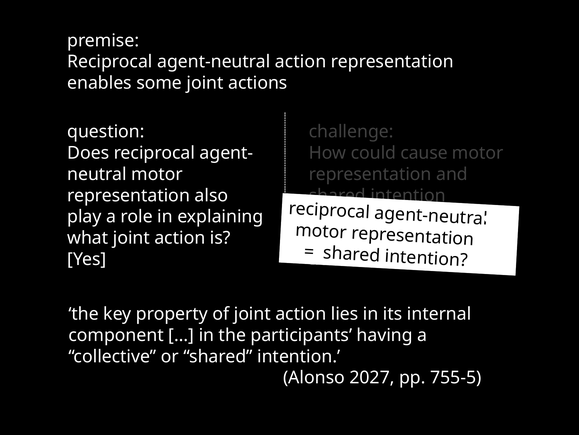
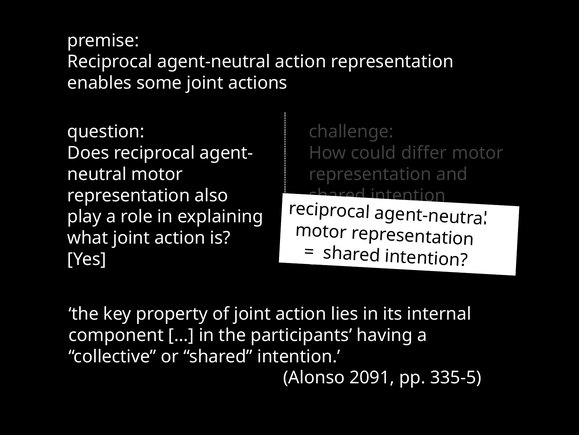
cause: cause -> differ
2027: 2027 -> 2091
755-5: 755-5 -> 335-5
